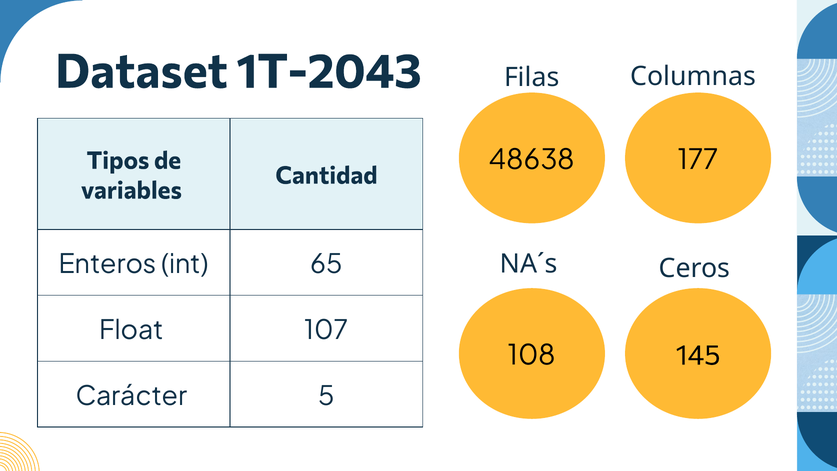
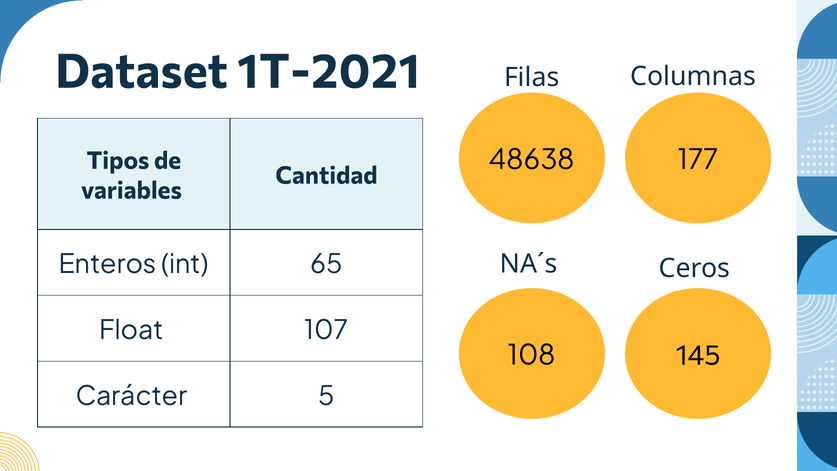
1T-2043: 1T-2043 -> 1T-2021
